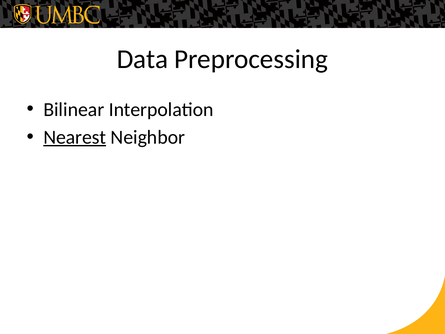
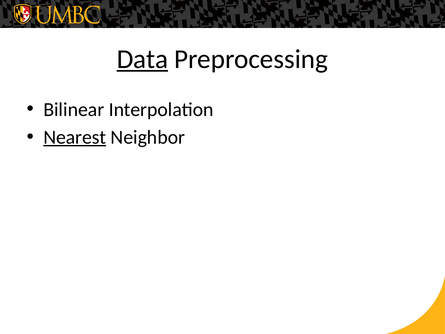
Data underline: none -> present
